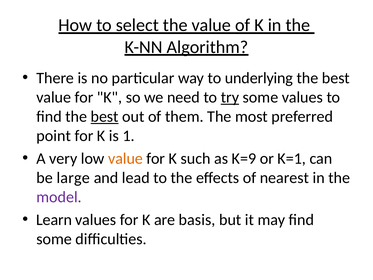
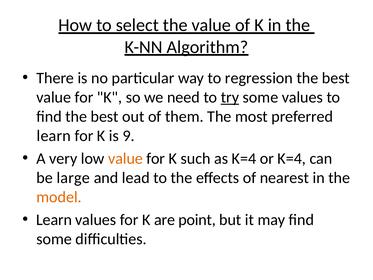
underlying: underlying -> regression
best at (105, 116) underline: present -> none
point at (54, 136): point -> learn
1: 1 -> 9
as K=9: K=9 -> K=4
or K=1: K=1 -> K=4
model colour: purple -> orange
basis: basis -> point
